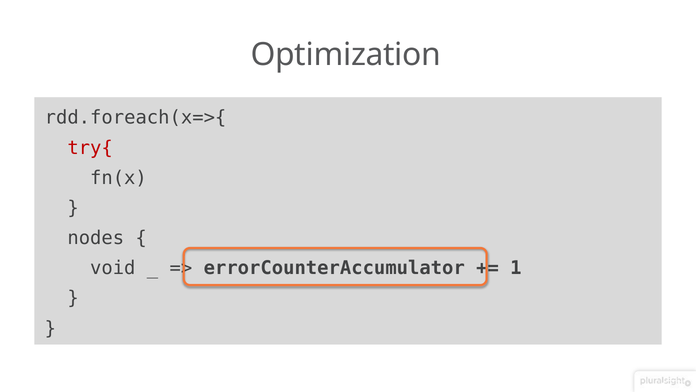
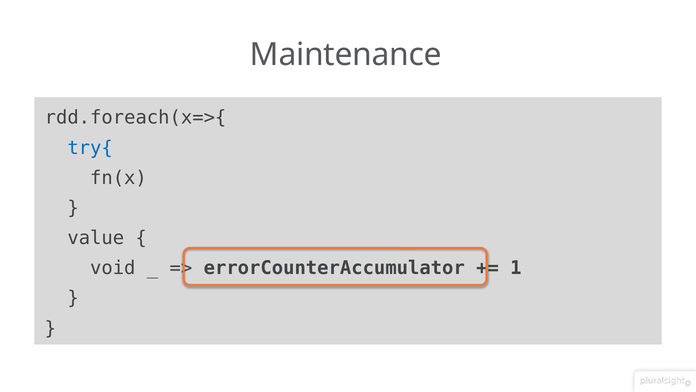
Optimization: Optimization -> Maintenance
try{ colour: red -> blue
nodes: nodes -> value
